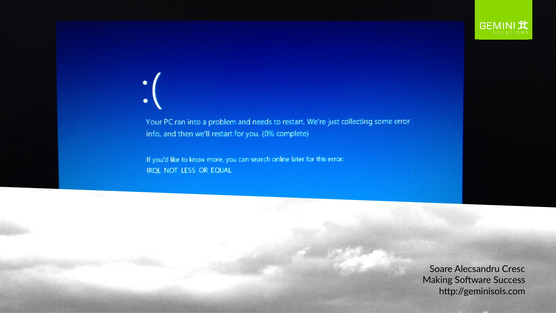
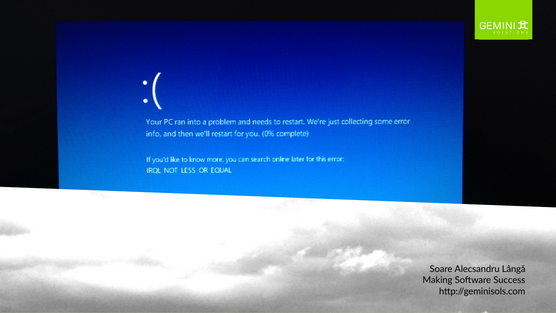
Cresc: Cresc -> Lângă
